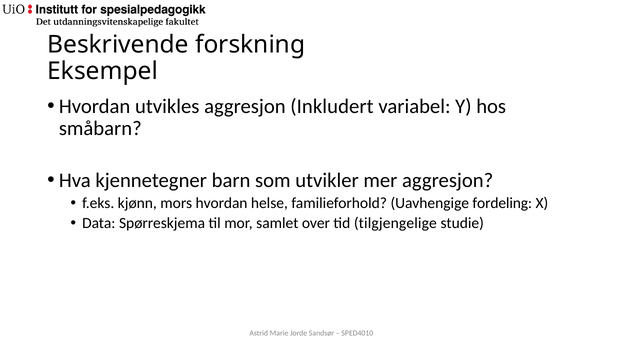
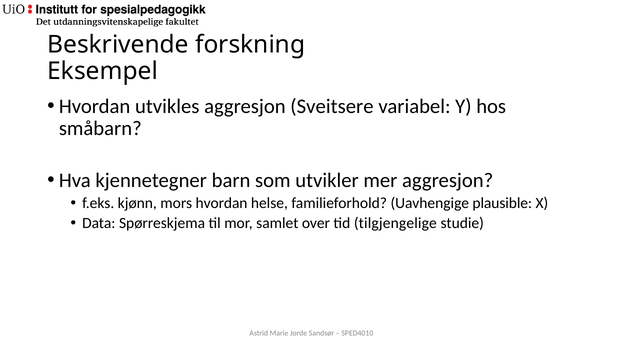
Inkludert: Inkludert -> Sveitsere
fordeling: fordeling -> plausible
